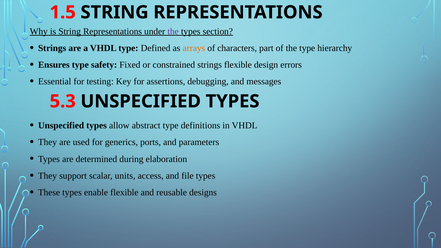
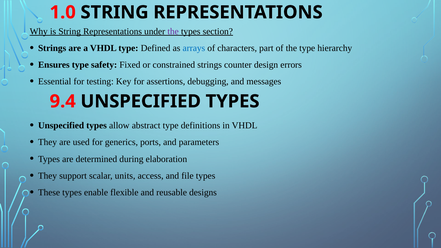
1.5: 1.5 -> 1.0
arrays colour: orange -> blue
strings flexible: flexible -> counter
5.3: 5.3 -> 9.4
